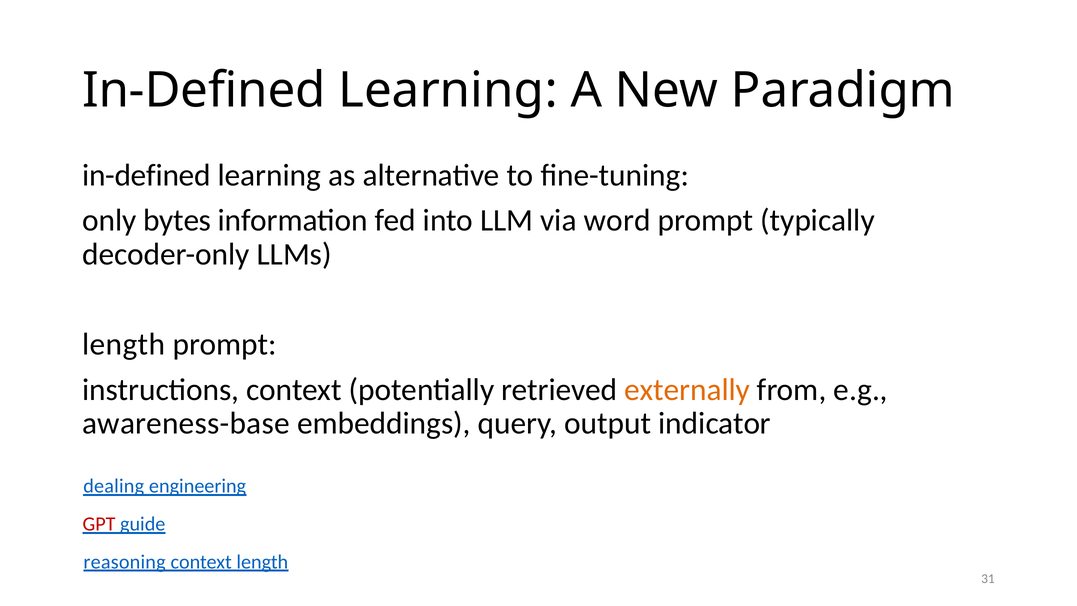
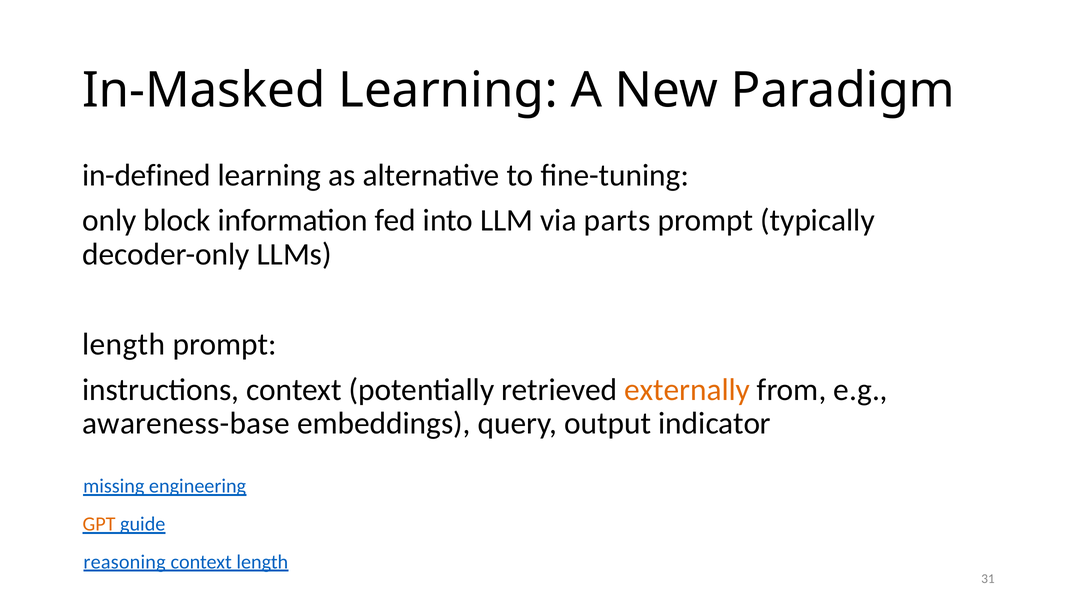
In-Defined at (204, 90): In-Defined -> In-Masked
bytes: bytes -> block
word: word -> parts
dealing: dealing -> missing
GPT colour: red -> orange
